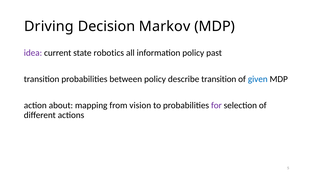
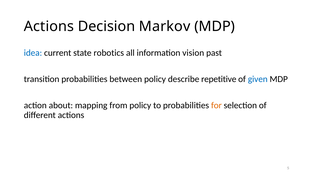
Driving at (49, 26): Driving -> Actions
idea colour: purple -> blue
information policy: policy -> vision
describe transition: transition -> repetitive
from vision: vision -> policy
for colour: purple -> orange
